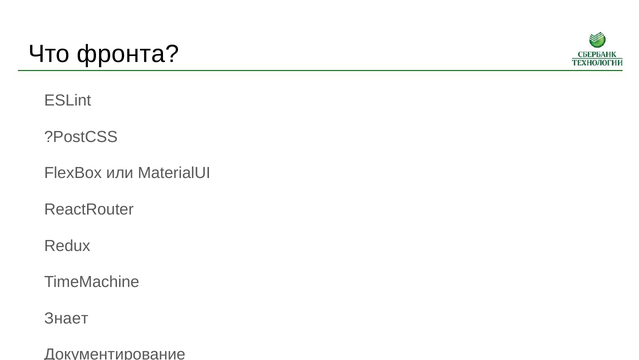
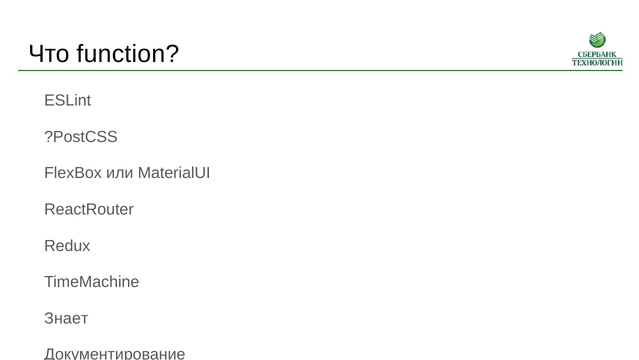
фронта: фронта -> function
